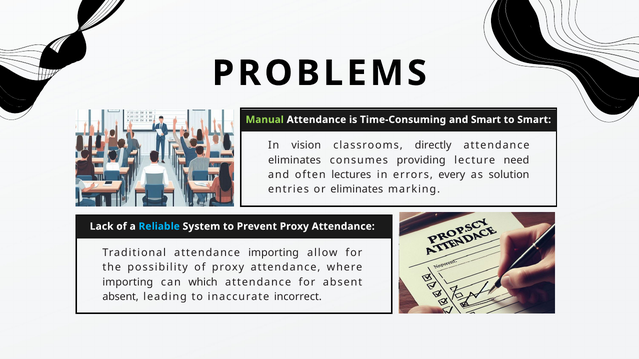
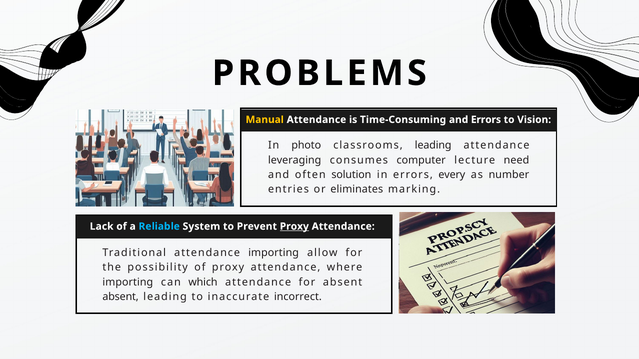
Manual colour: light green -> yellow
and Smart: Smart -> Errors
to Smart: Smart -> Vision
vision: vision -> photo
classrooms directly: directly -> leading
eliminates at (295, 160): eliminates -> leveraging
providing: providing -> computer
lectures: lectures -> solution
solution: solution -> number
Proxy at (294, 227) underline: none -> present
